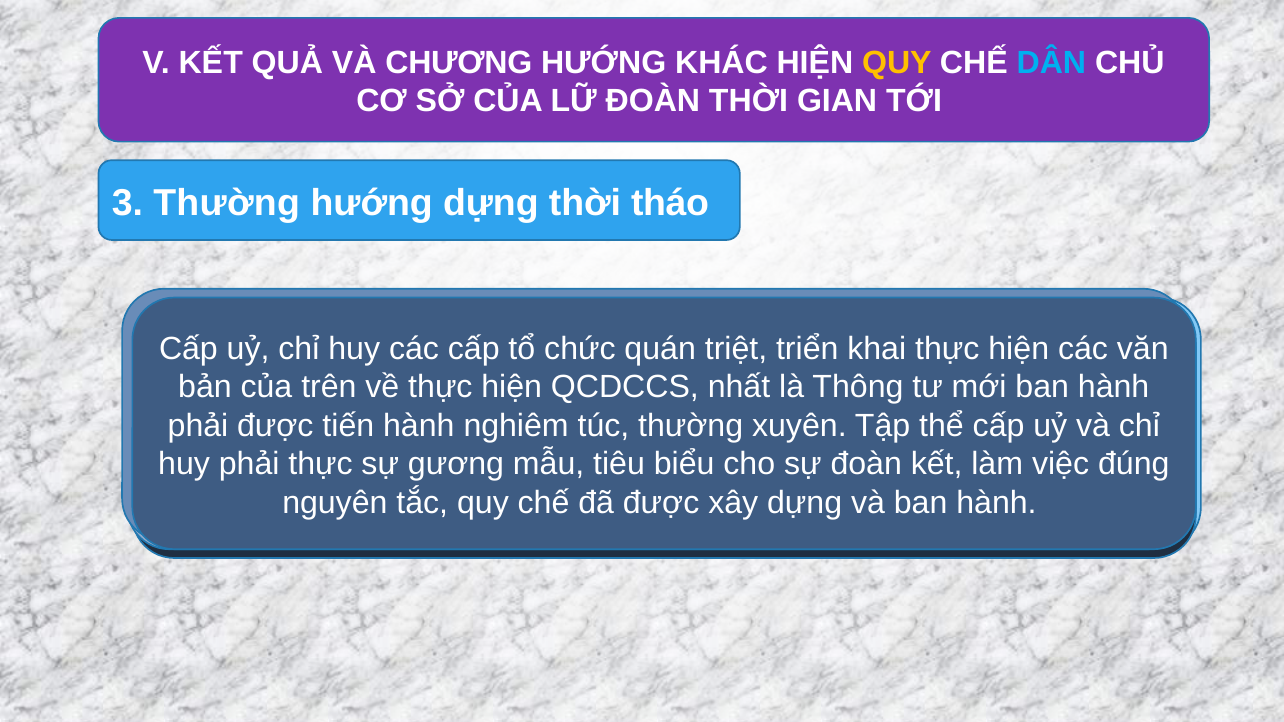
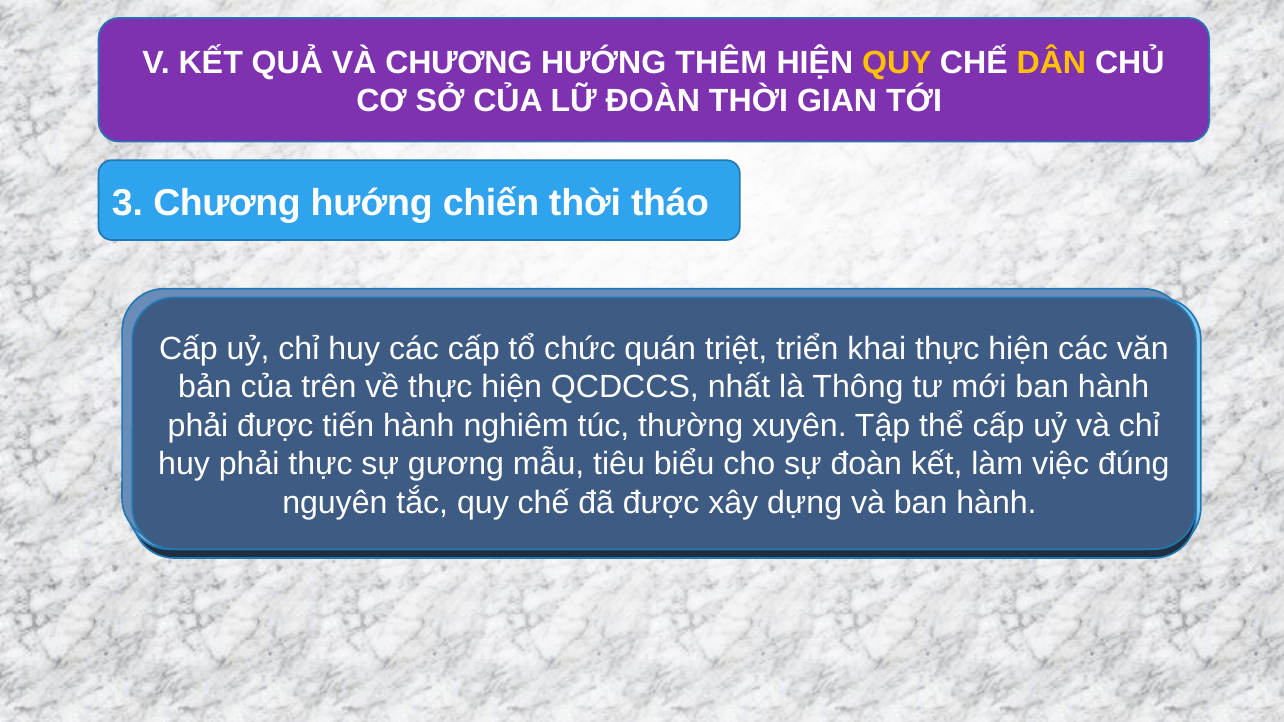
KHÁC: KHÁC -> THÊM
DÂN at (1051, 63) colour: light blue -> yellow
3 Thường: Thường -> Chương
hướng dựng: dựng -> chiến
